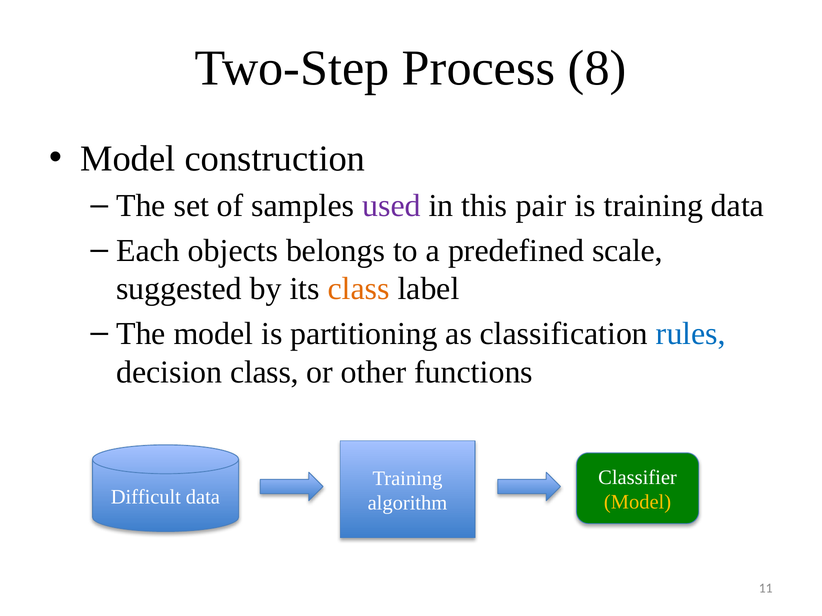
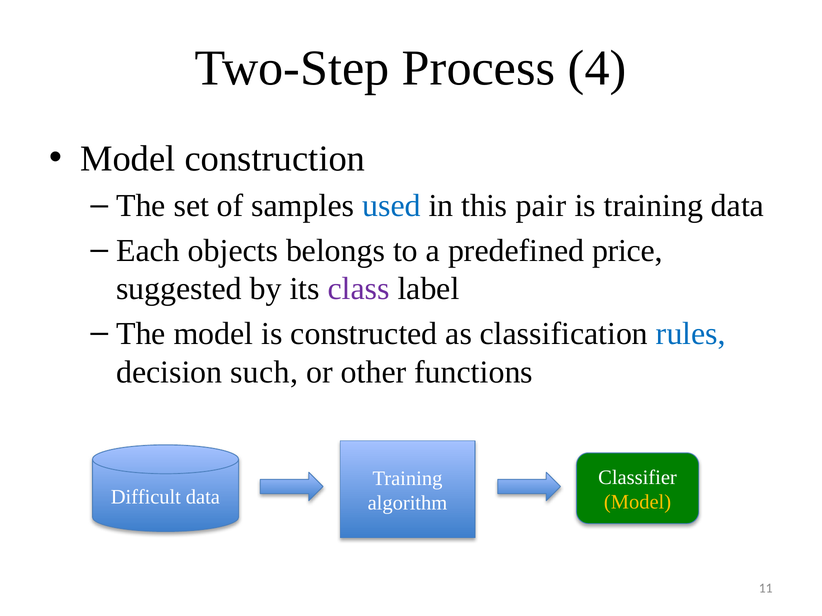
8: 8 -> 4
used colour: purple -> blue
scale: scale -> price
class at (359, 289) colour: orange -> purple
partitioning: partitioning -> constructed
decision class: class -> such
